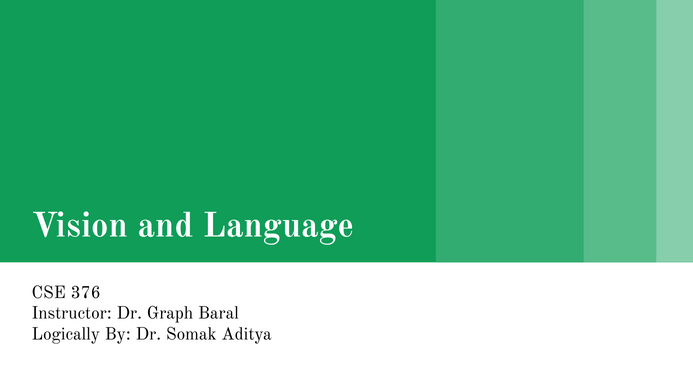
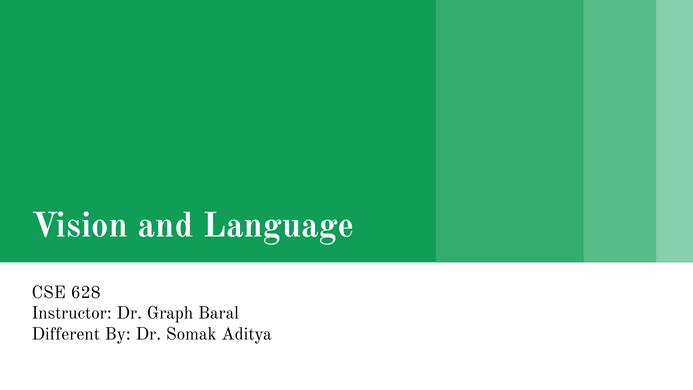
376: 376 -> 628
Logically: Logically -> Different
